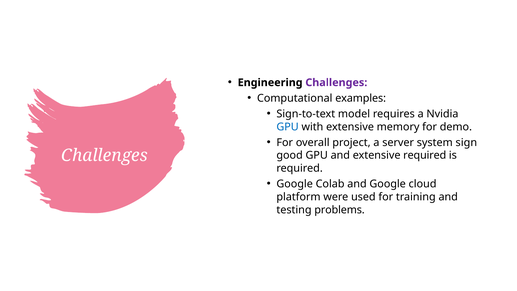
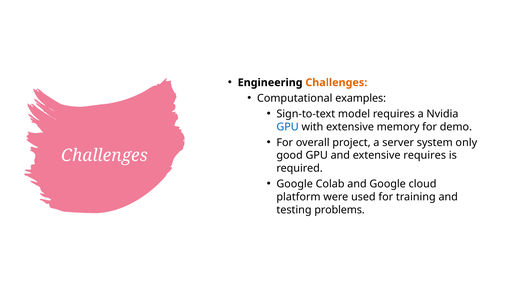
Challenges at (336, 83) colour: purple -> orange
sign: sign -> only
extensive required: required -> requires
